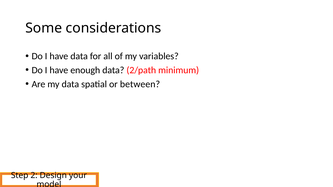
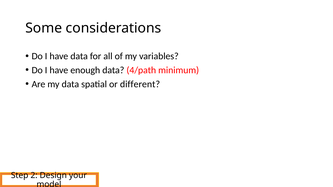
2/path: 2/path -> 4/path
between: between -> different
